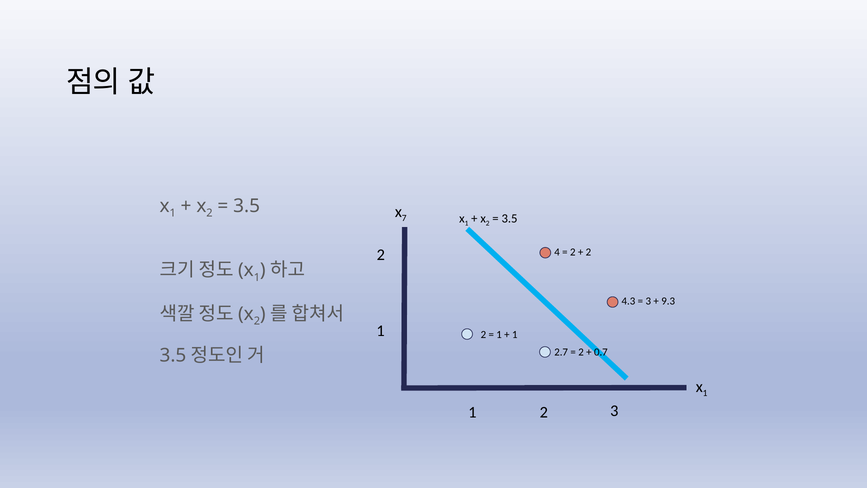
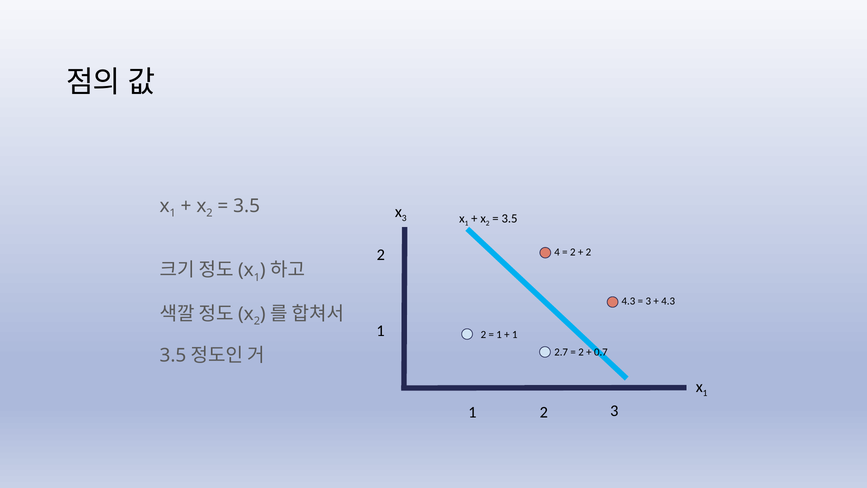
7 at (404, 218): 7 -> 3
9.3 at (668, 301): 9.3 -> 4.3
